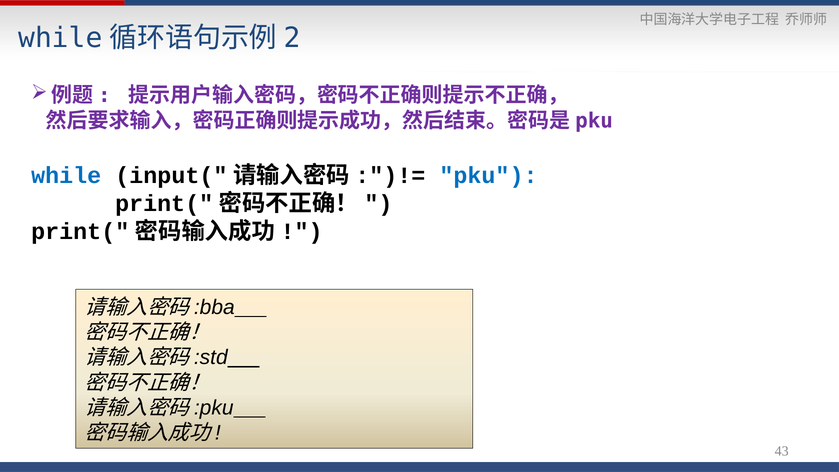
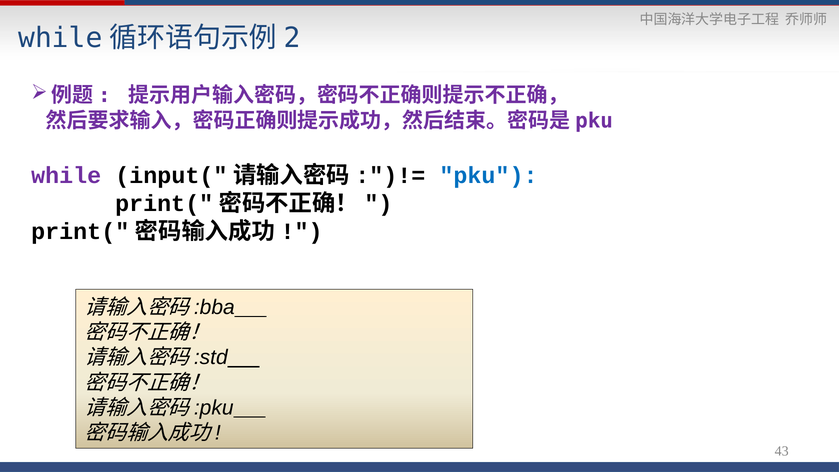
while colour: blue -> purple
